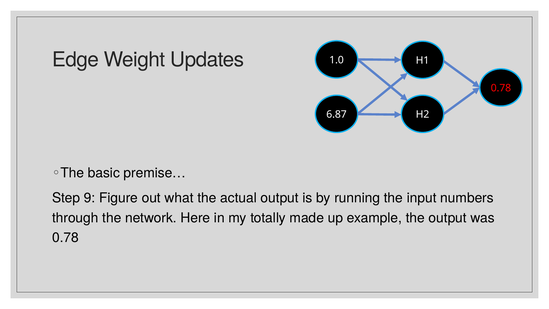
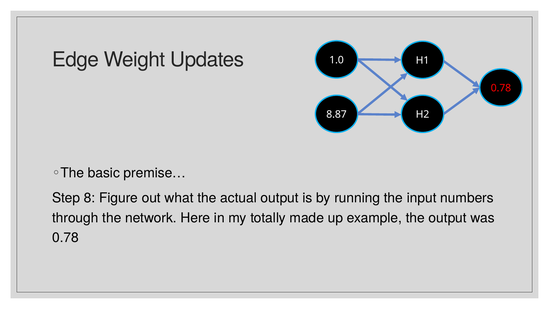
6.87: 6.87 -> 8.87
9: 9 -> 8
